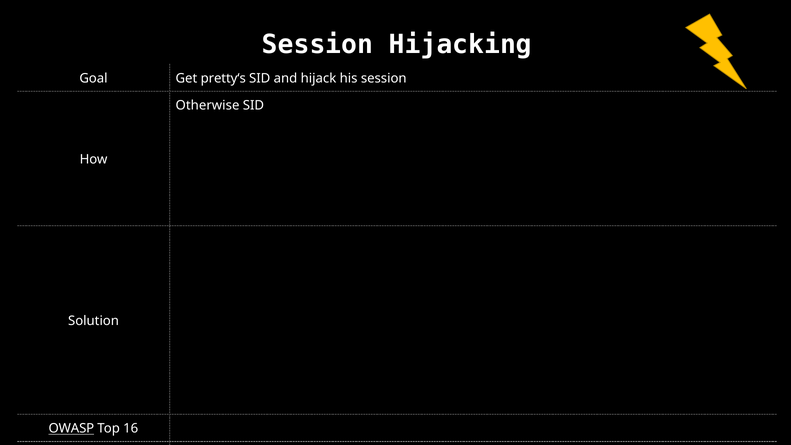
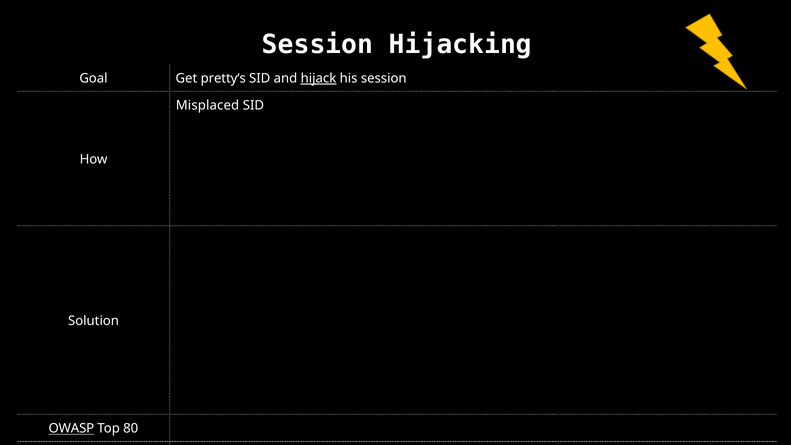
hijack underline: none -> present
Otherwise: Otherwise -> Misplaced
16: 16 -> 80
